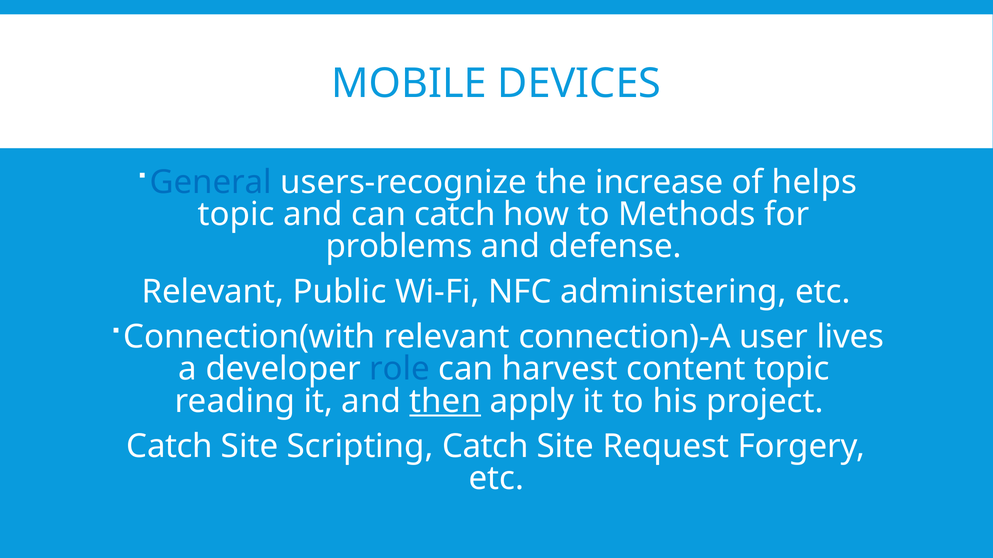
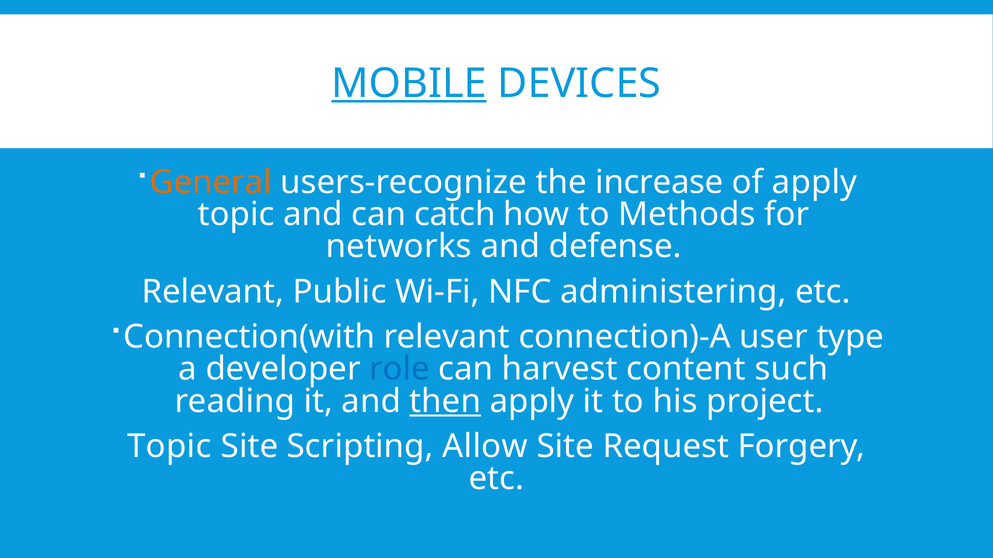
MOBILE underline: none -> present
General colour: blue -> orange
of helps: helps -> apply
problems: problems -> networks
lives: lives -> type
content topic: topic -> such
Catch at (170, 447): Catch -> Topic
Scripting Catch: Catch -> Allow
